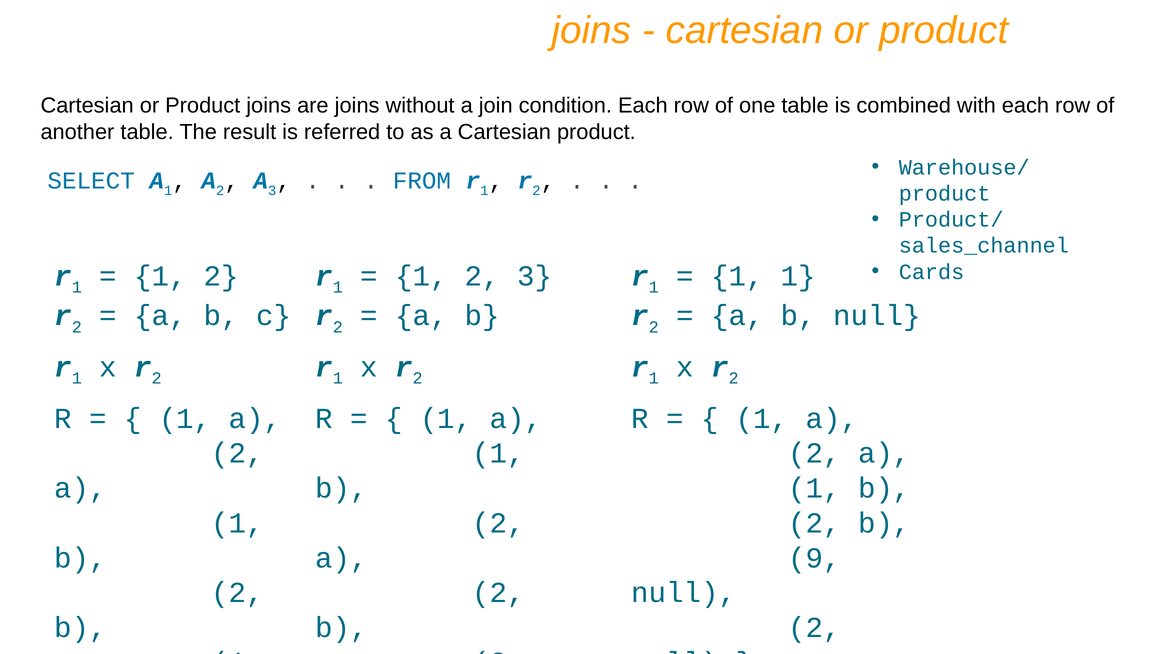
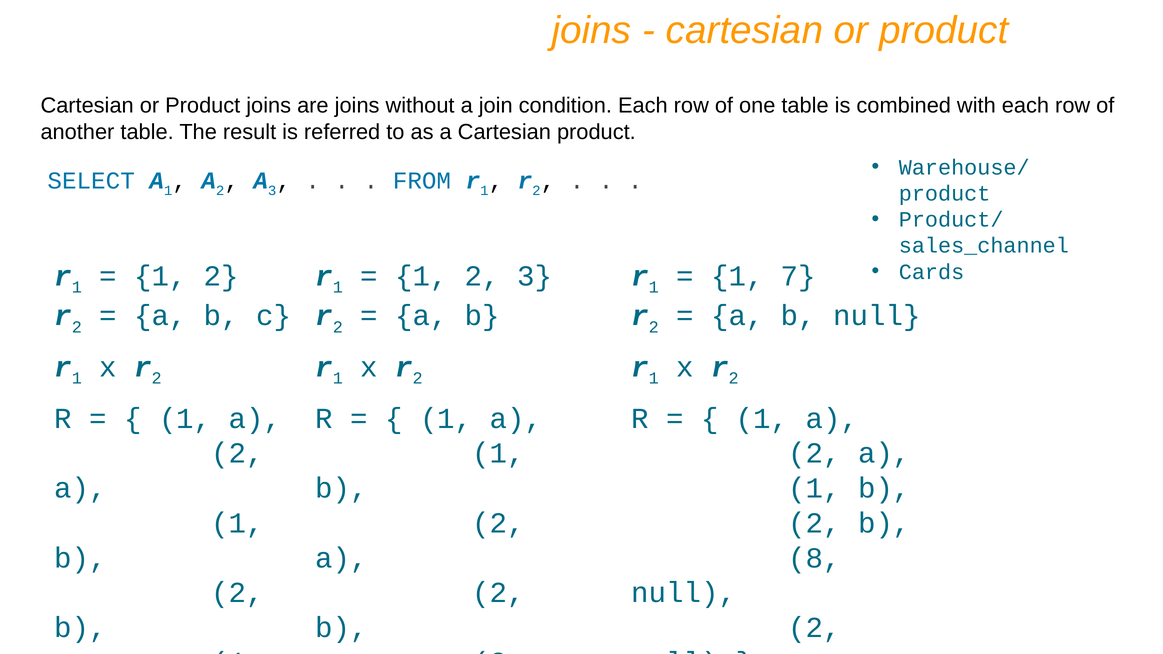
1 1: 1 -> 7
9: 9 -> 8
